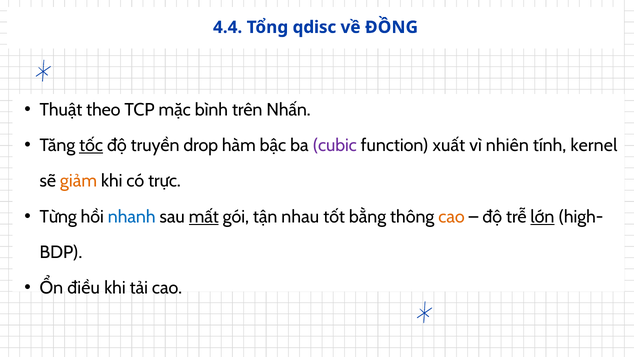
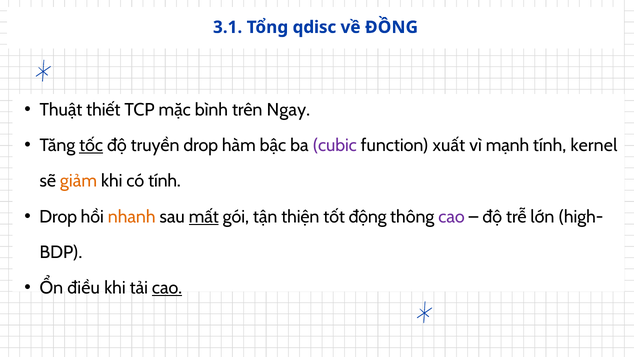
4.4: 4.4 -> 3.1
theo: theo -> thiết
Nhấn: Nhấn -> Ngay
nhiên: nhiên -> mạnh
có trực: trực -> tính
Từng at (58, 216): Từng -> Drop
nhanh colour: blue -> orange
nhau: nhau -> thiện
bằng: bằng -> động
cao at (452, 216) colour: orange -> purple
lớn underline: present -> none
cao at (167, 288) underline: none -> present
